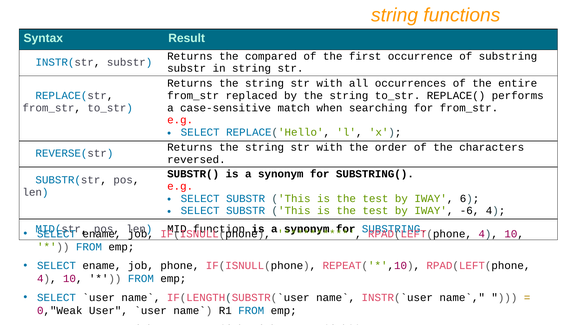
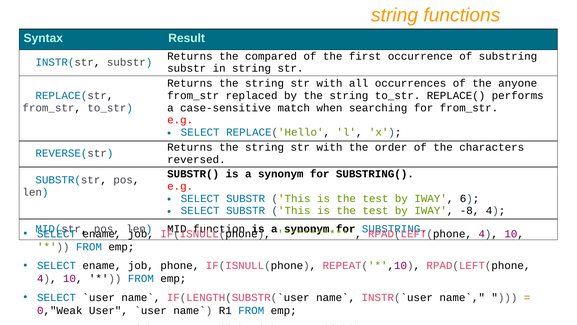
entire: entire -> anyone
-6: -6 -> -8
